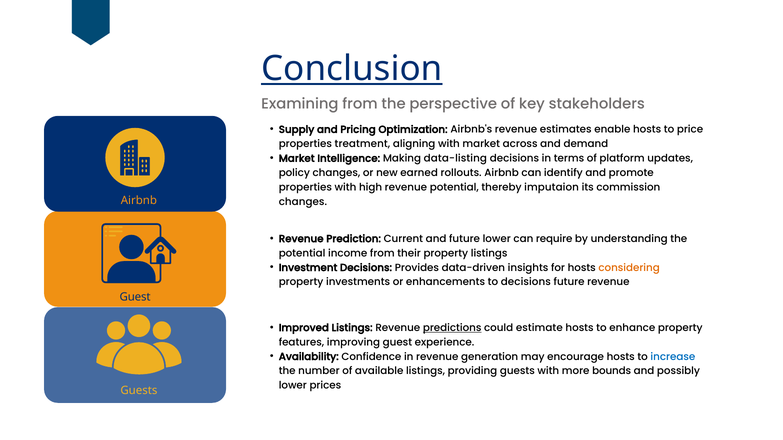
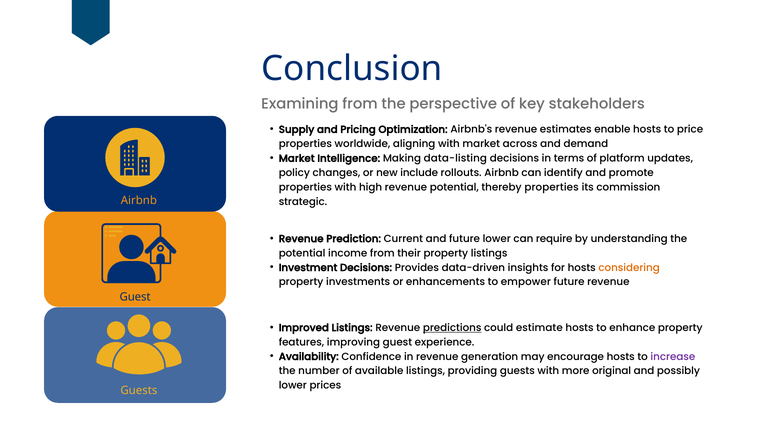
Conclusion underline: present -> none
treatment: treatment -> worldwide
earned: earned -> include
thereby imputaion: imputaion -> properties
changes at (303, 202): changes -> strategic
to decisions: decisions -> empower
increase colour: blue -> purple
bounds: bounds -> original
